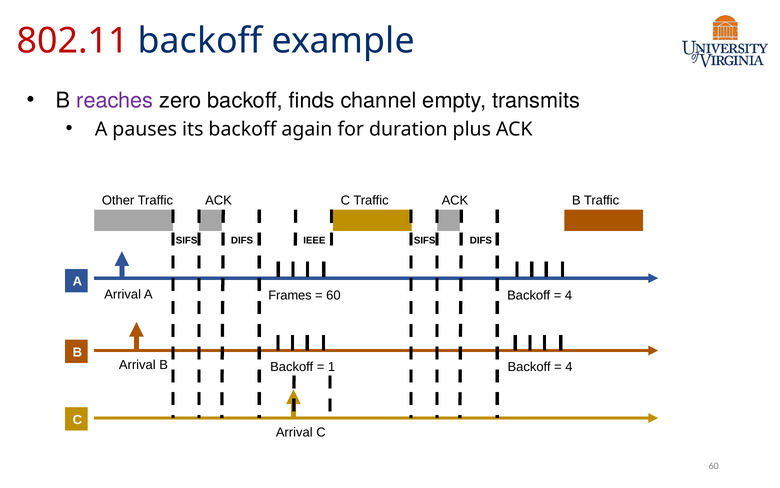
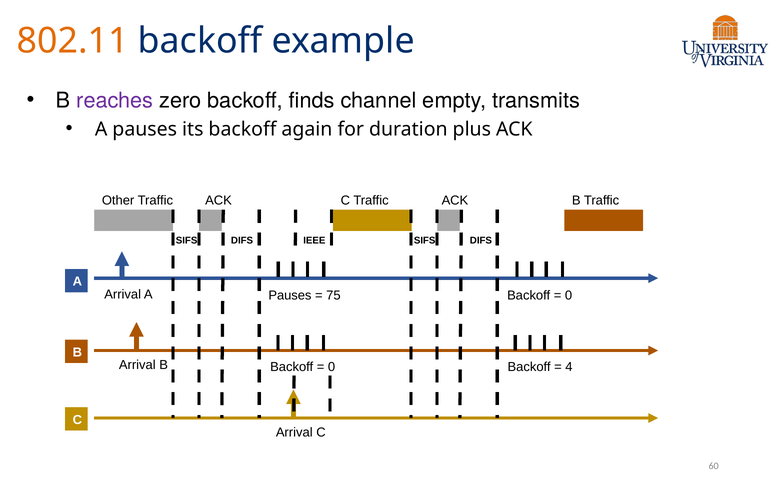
802.11 colour: red -> orange
Frames at (290, 295): Frames -> Pauses
60 at (333, 295): 60 -> 75
4 at (569, 295): 4 -> 0
1 at (332, 366): 1 -> 0
